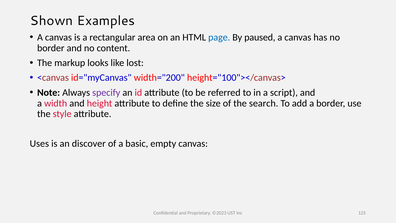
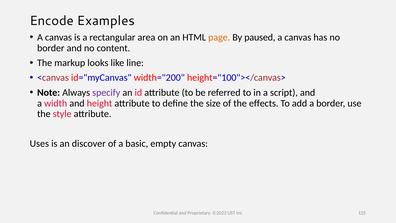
Shown: Shown -> Encode
page colour: blue -> orange
lost: lost -> line
search: search -> effects
